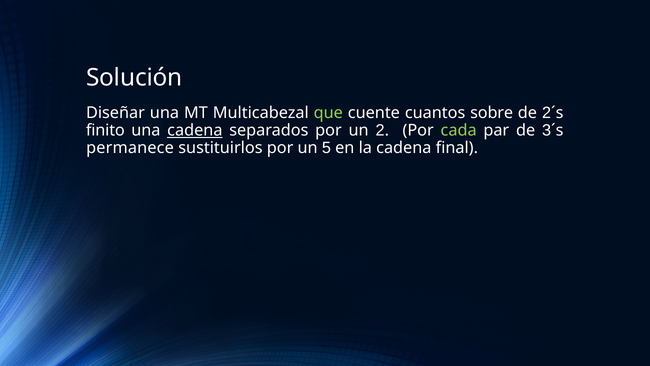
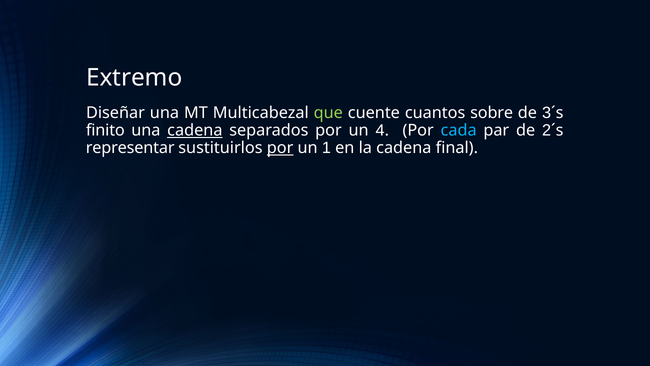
Solución: Solución -> Extremo
de 2: 2 -> 3
un 2: 2 -> 4
cada colour: light green -> light blue
3: 3 -> 2
permanece: permanece -> representar
por at (280, 148) underline: none -> present
5: 5 -> 1
